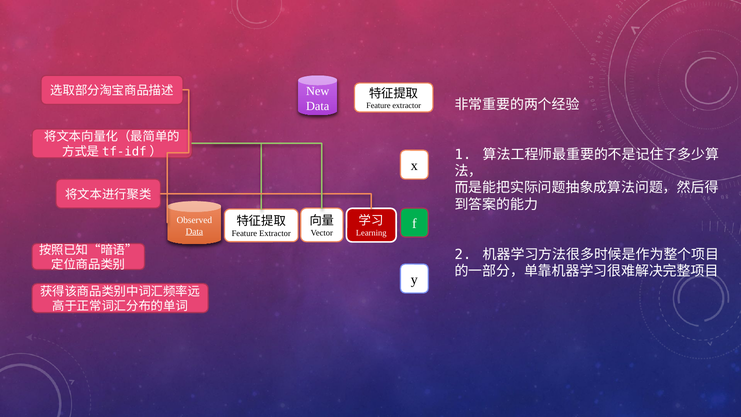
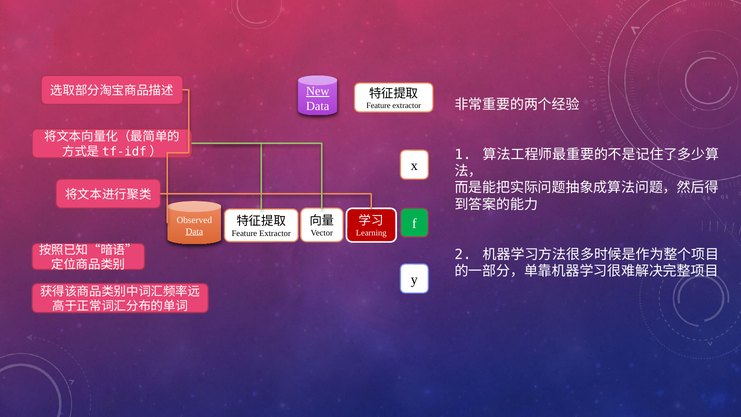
New underline: none -> present
